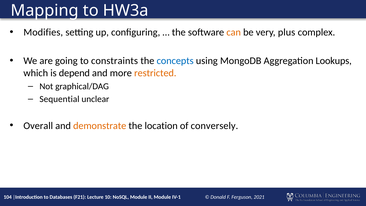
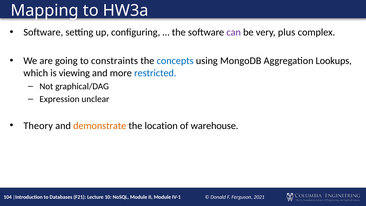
Modifies at (43, 32): Modifies -> Software
can colour: orange -> purple
depend: depend -> viewing
restricted colour: orange -> blue
Sequential: Sequential -> Expression
Overall: Overall -> Theory
conversely: conversely -> warehouse
